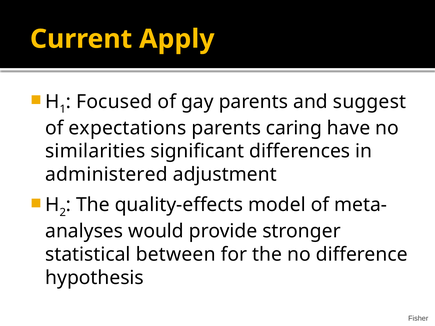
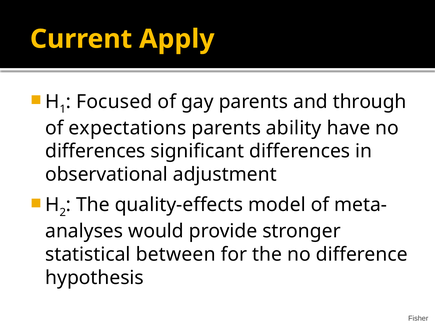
suggest: suggest -> through
caring: caring -> ability
similarities at (95, 151): similarities -> differences
administered: administered -> observational
